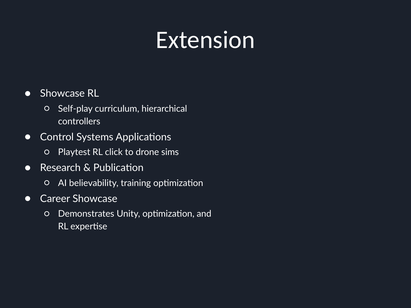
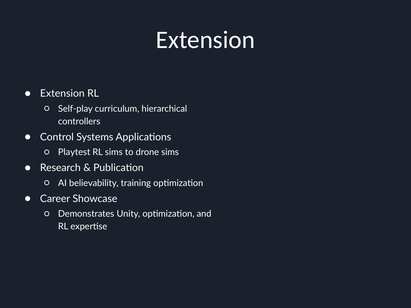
Showcase at (62, 94): Showcase -> Extension
RL click: click -> sims
